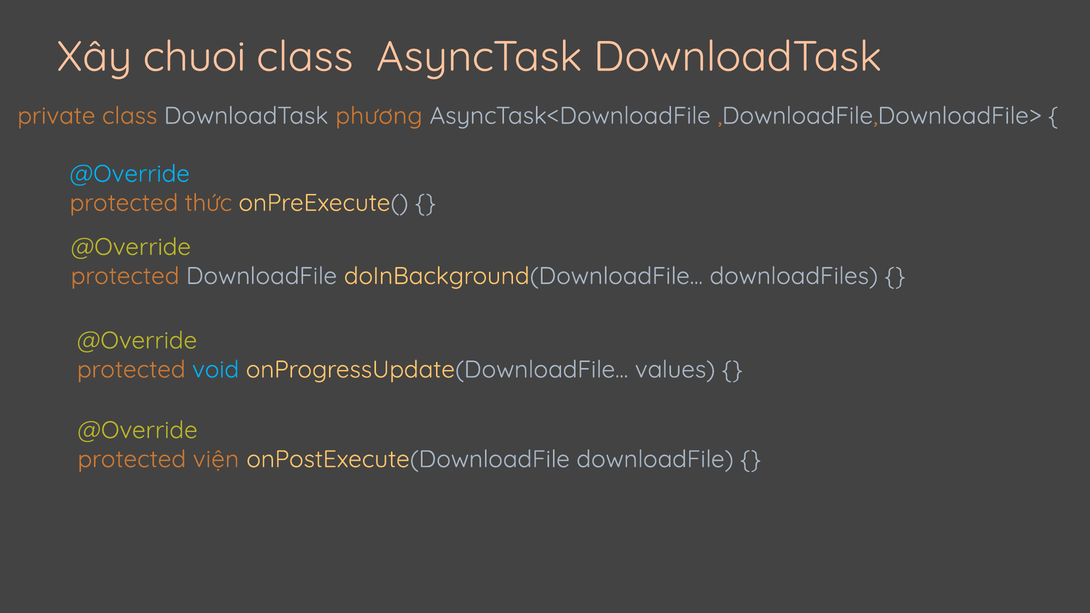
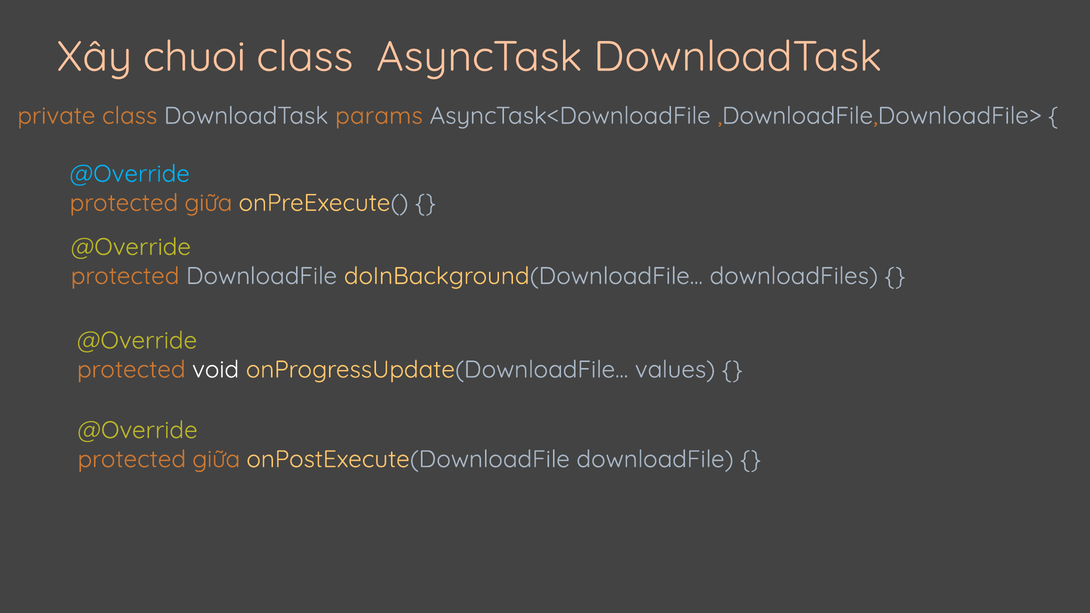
phương: phương -> params
thức at (208, 203): thức -> giữa
void colour: light blue -> white
viện at (216, 459): viện -> giữa
